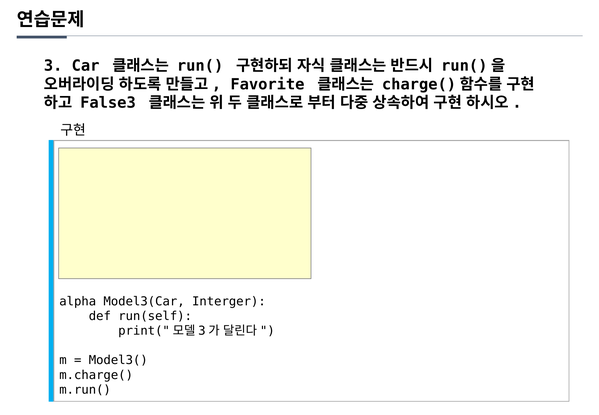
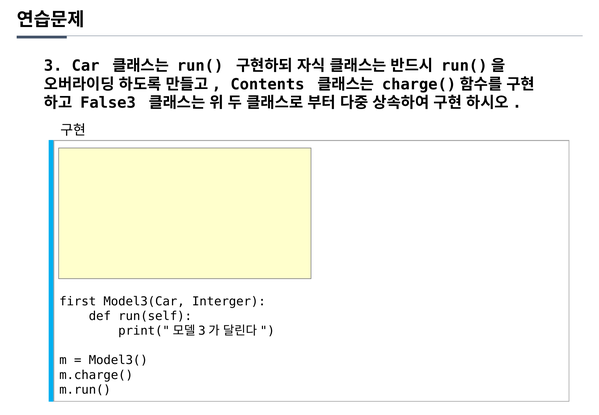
Favorite: Favorite -> Contents
alpha: alpha -> first
